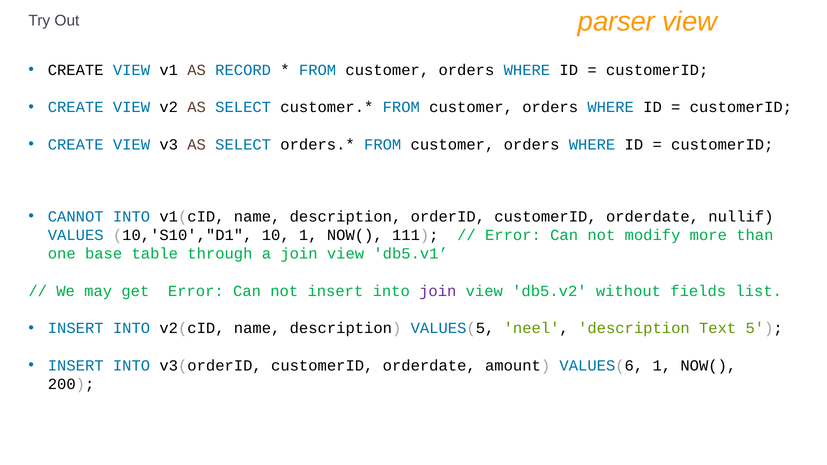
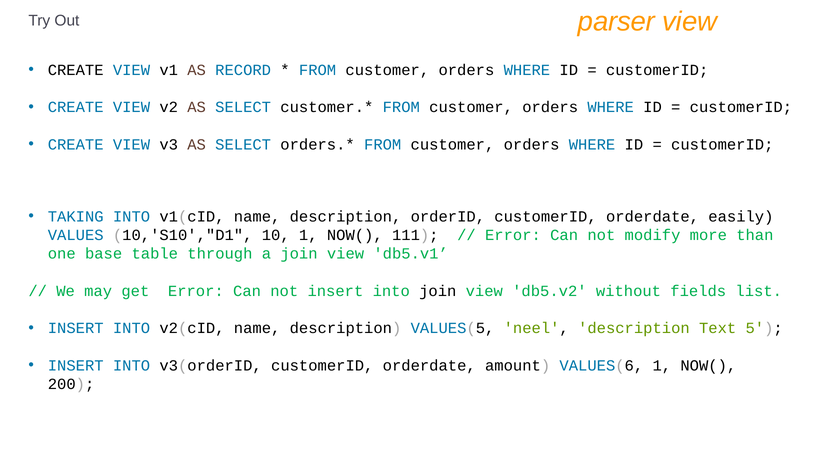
CANNOT: CANNOT -> TAKING
nullif: nullif -> easily
join at (438, 291) colour: purple -> black
